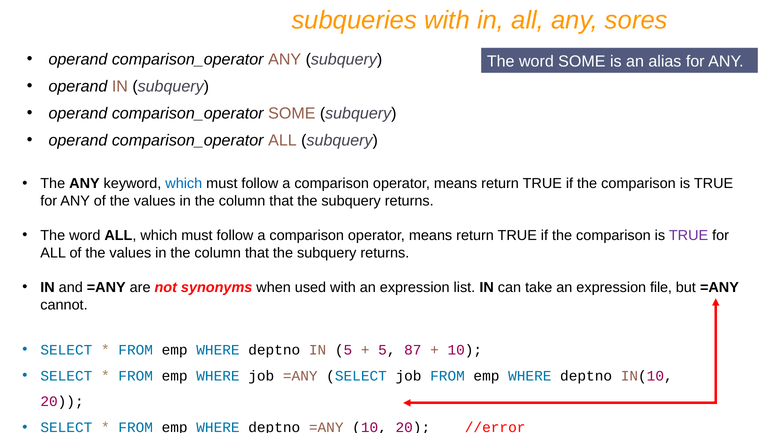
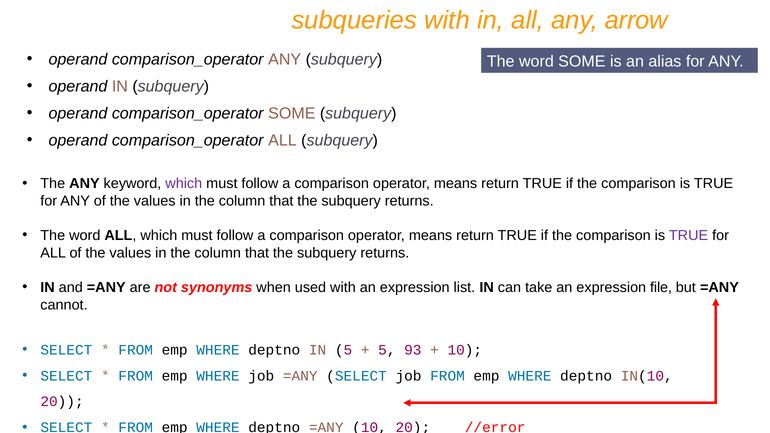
sores: sores -> arrow
which at (184, 184) colour: blue -> purple
87: 87 -> 93
